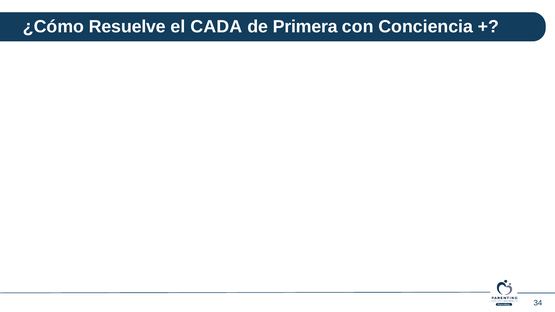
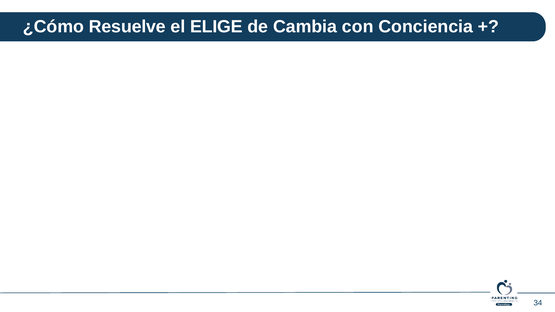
CADA: CADA -> ELIGE
Primera: Primera -> Cambia
